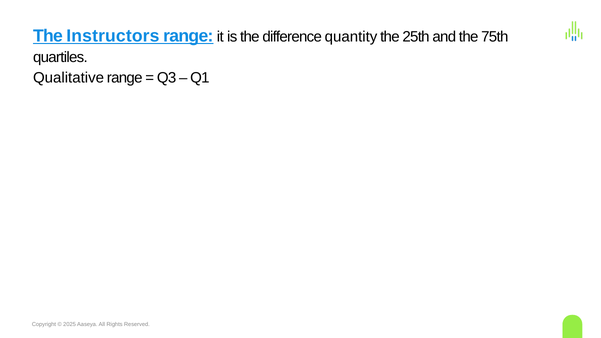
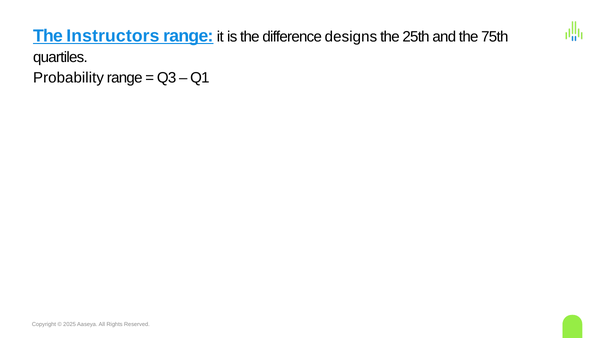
quantity: quantity -> designs
Qualitative: Qualitative -> Probability
